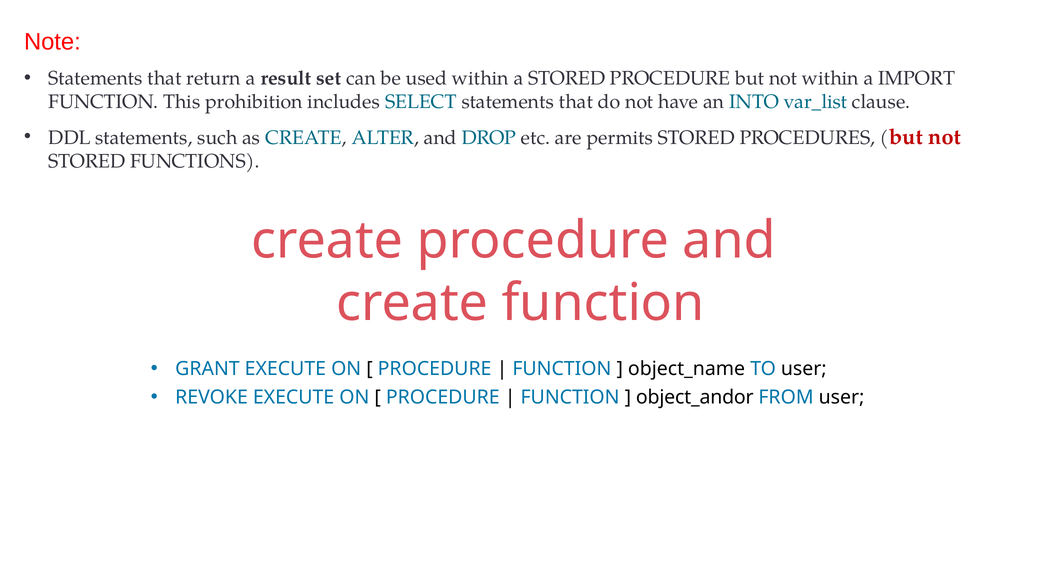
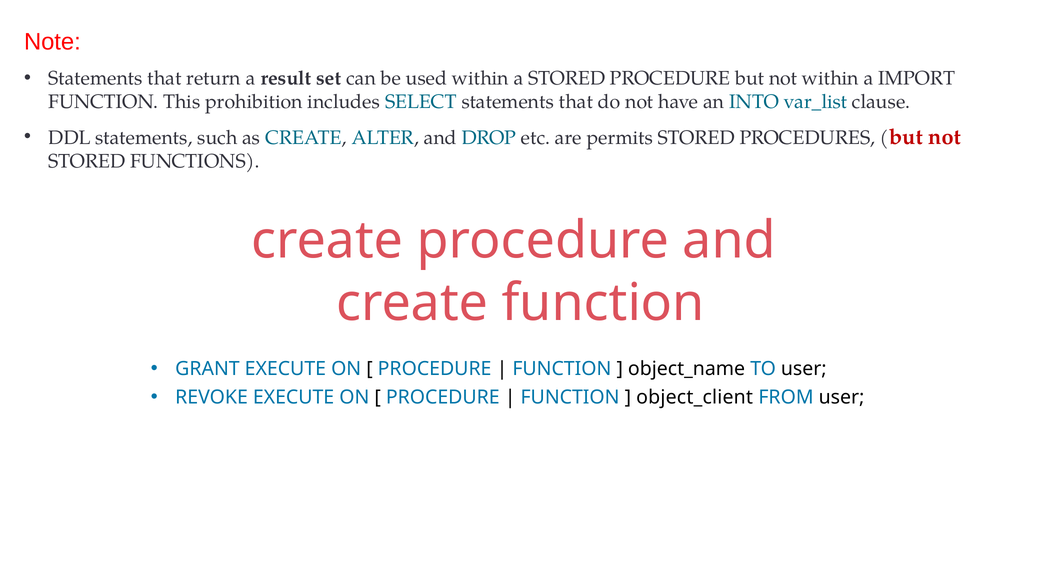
object_andor: object_andor -> object_client
